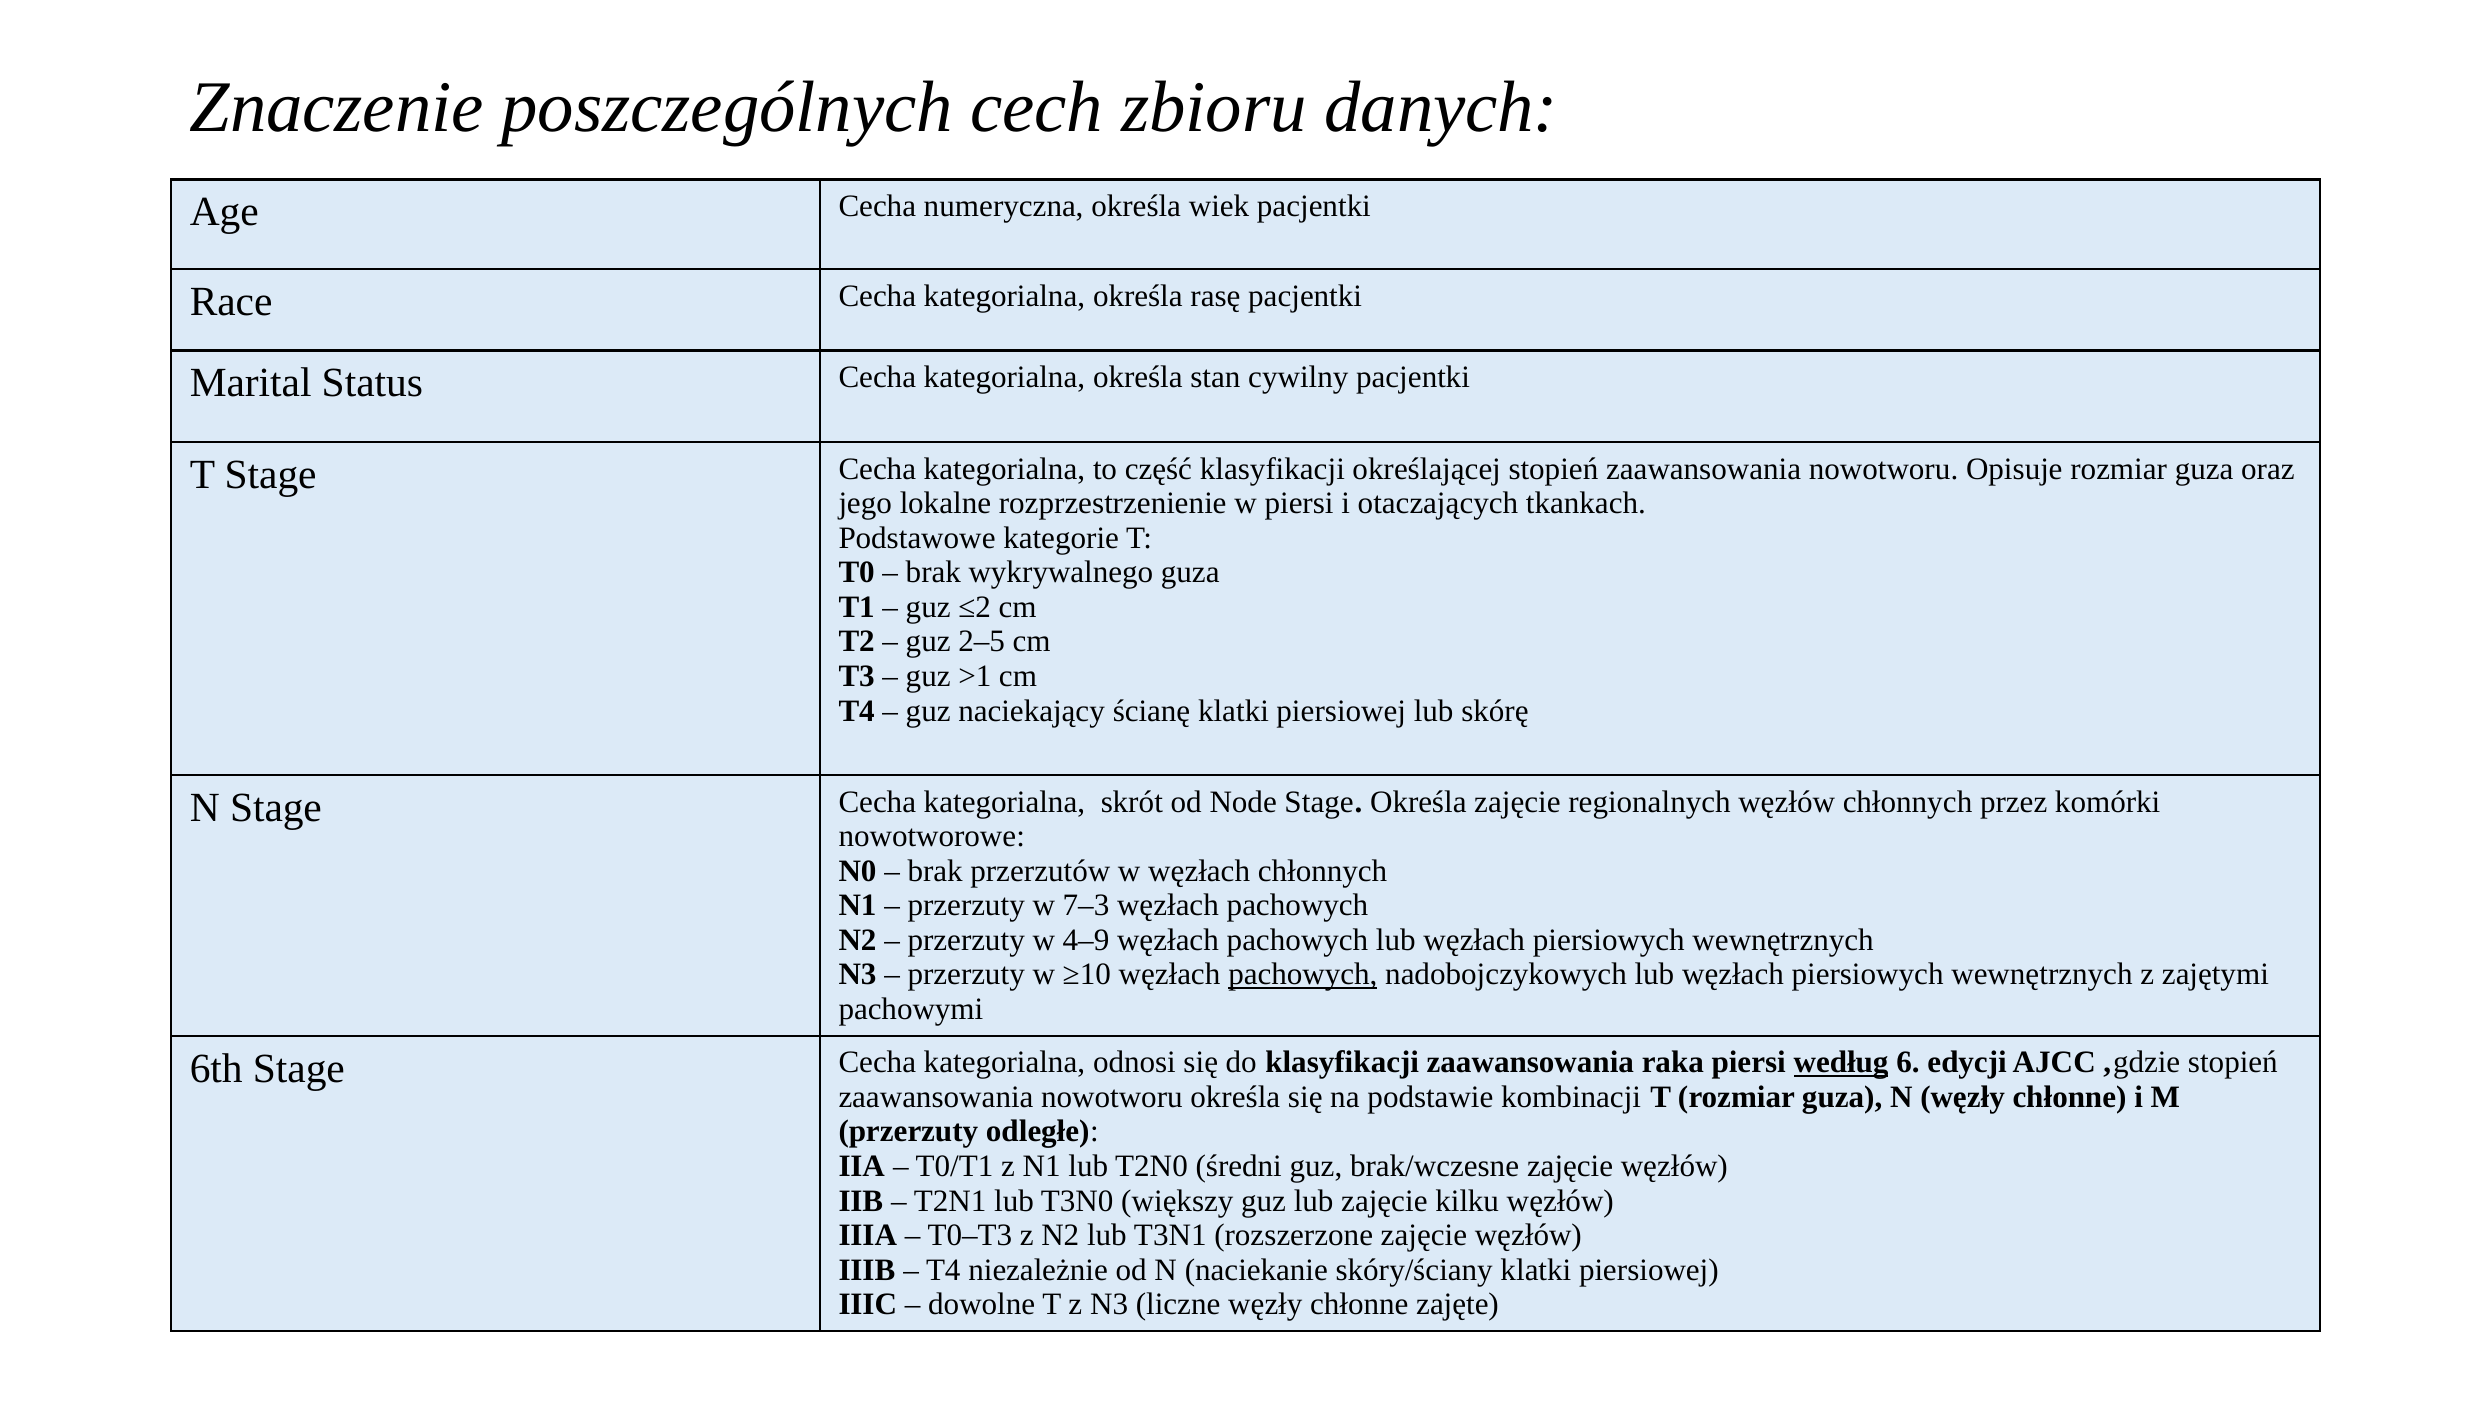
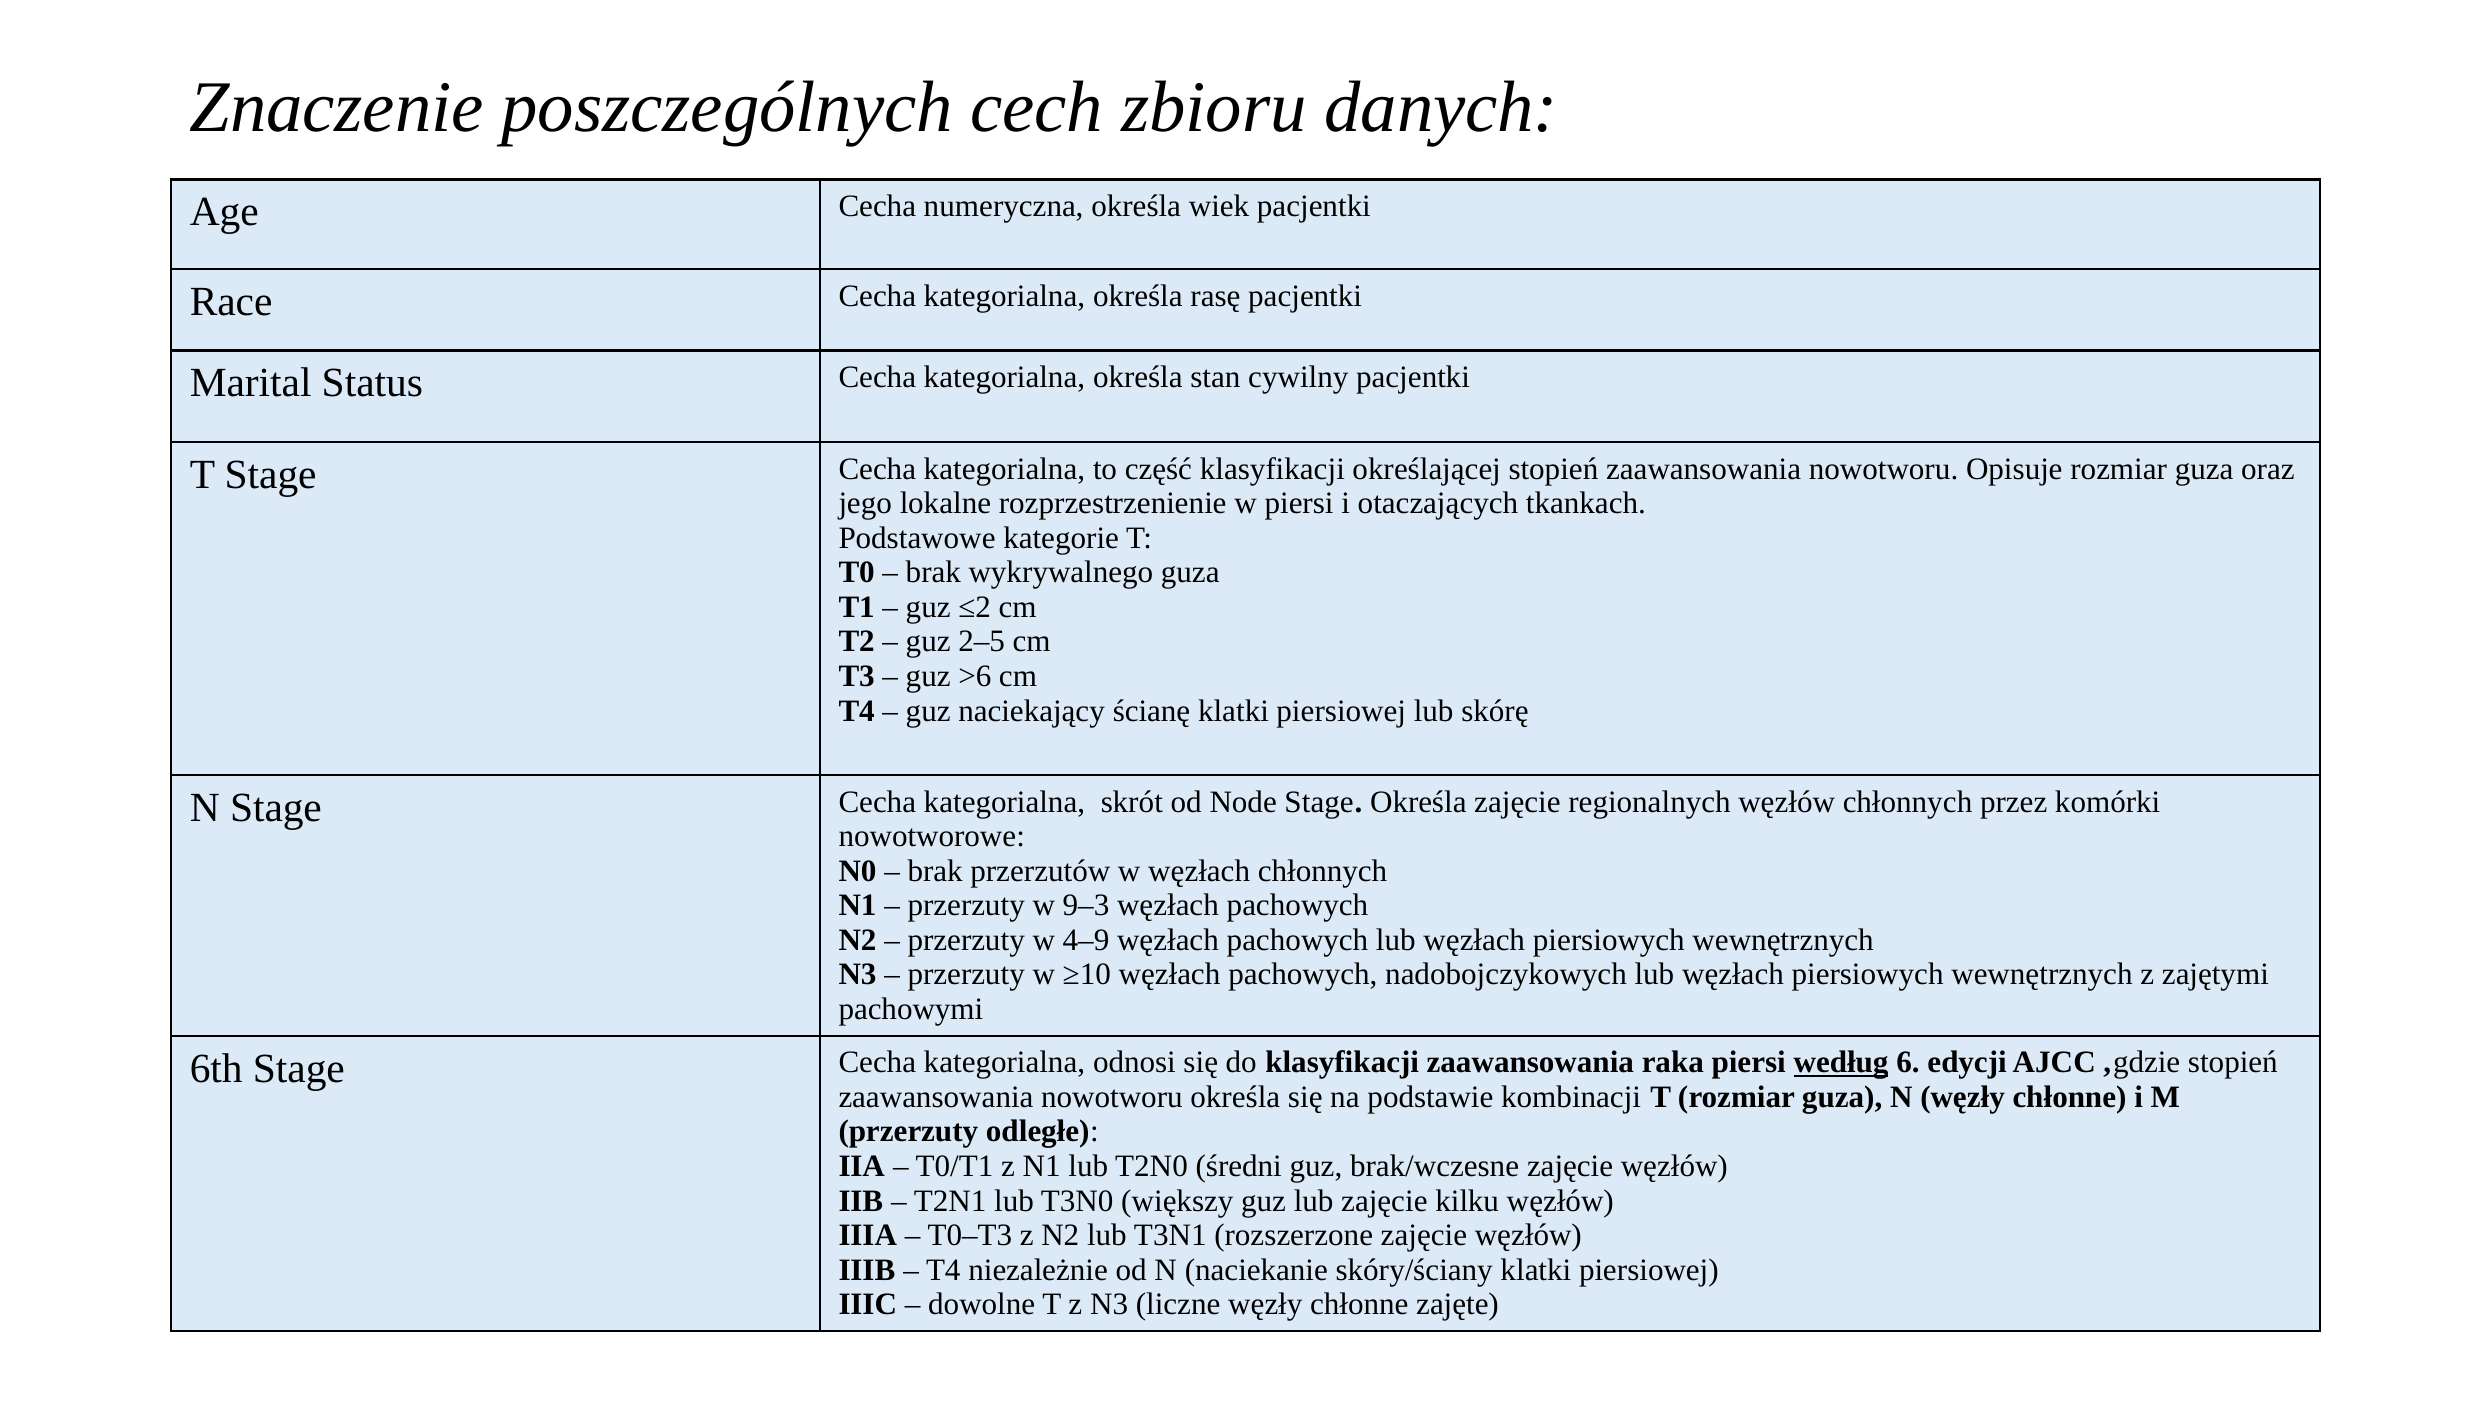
>1: >1 -> >6
7–3: 7–3 -> 9–3
pachowych at (1303, 975) underline: present -> none
